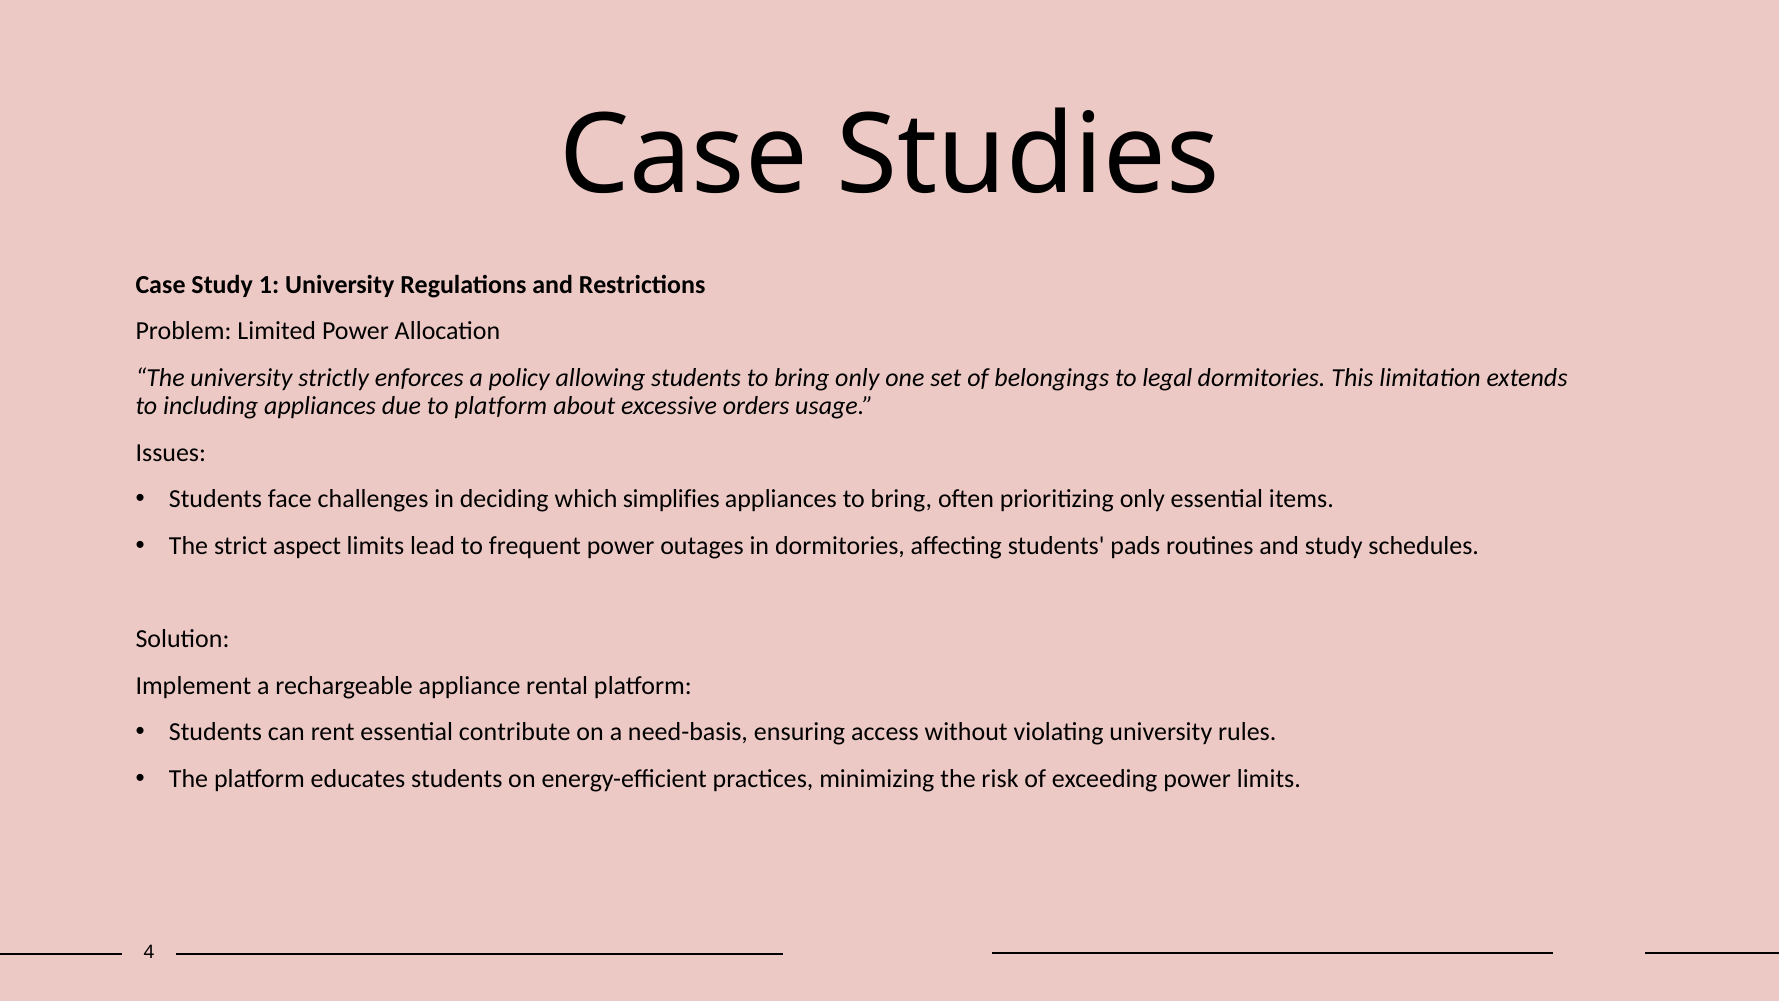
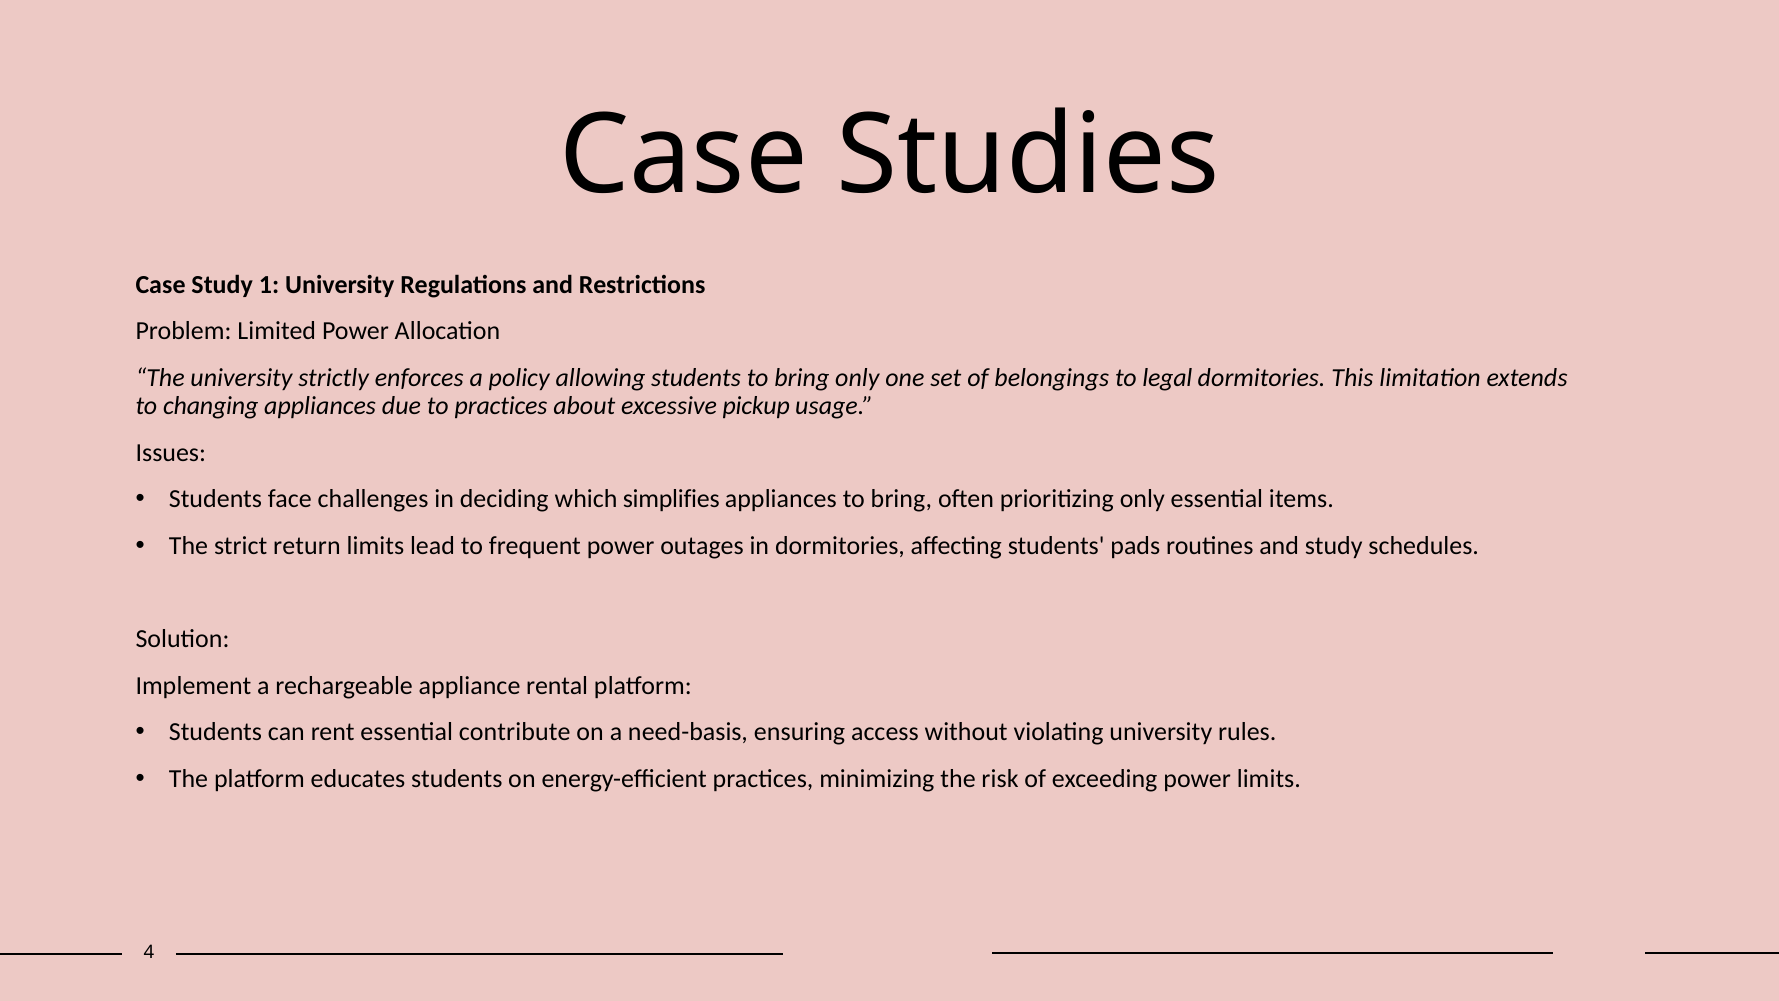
including: including -> changing
to platform: platform -> practices
orders: orders -> pickup
aspect: aspect -> return
